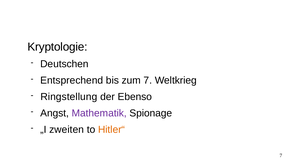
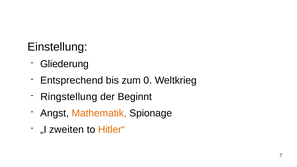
Kryptologie: Kryptologie -> Einstellung
Deutschen: Deutschen -> Gliederung
zum 7: 7 -> 0
Ebenso: Ebenso -> Beginnt
Mathematik colour: purple -> orange
